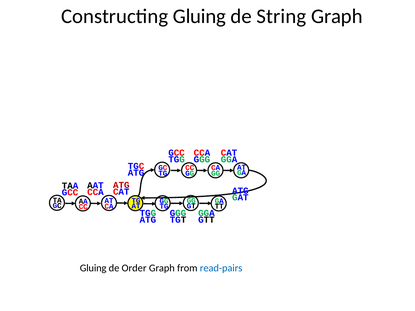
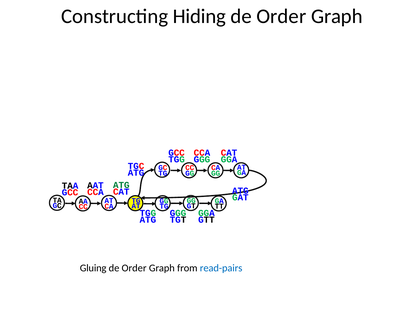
Constructing Gluing: Gluing -> Hiding
String at (281, 16): String -> Order
ATG at (121, 185) colour: red -> green
